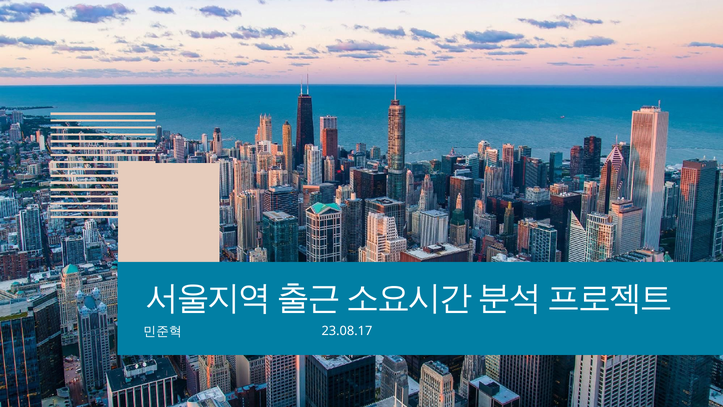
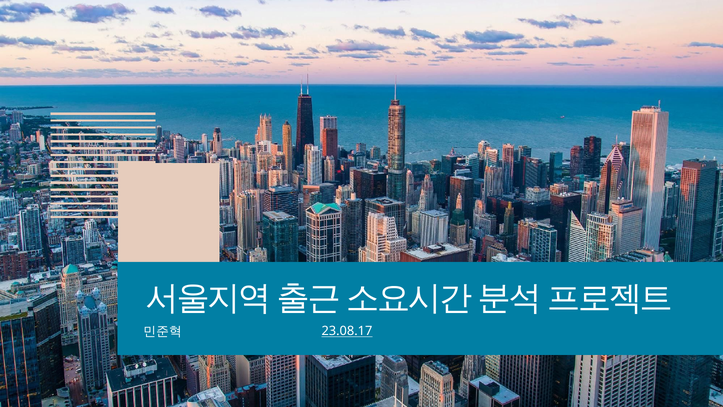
23.08.17 underline: none -> present
